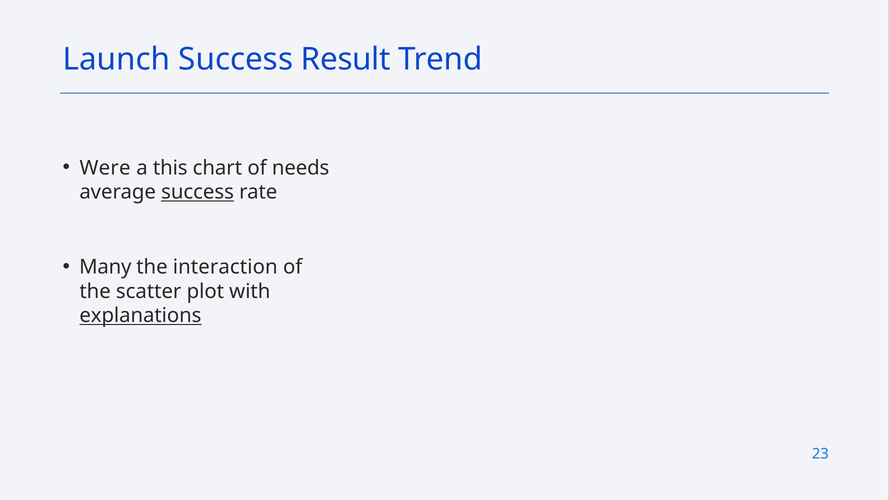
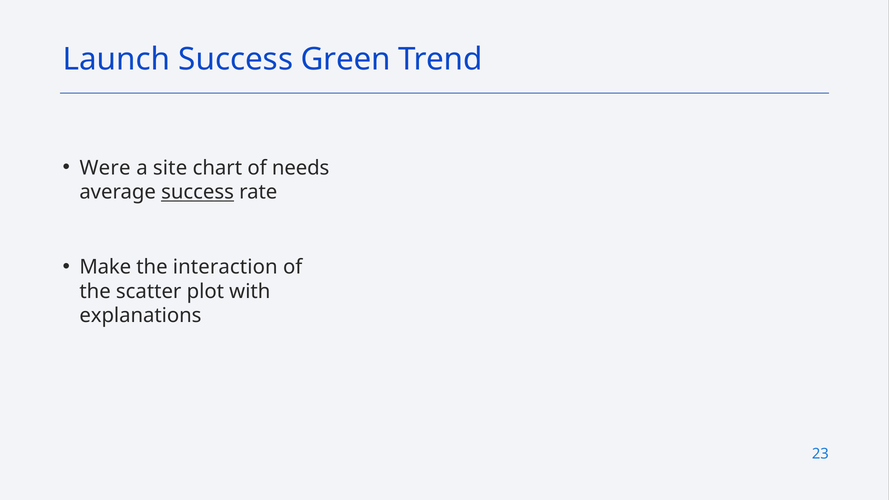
Result: Result -> Green
this: this -> site
Many: Many -> Make
explanations underline: present -> none
